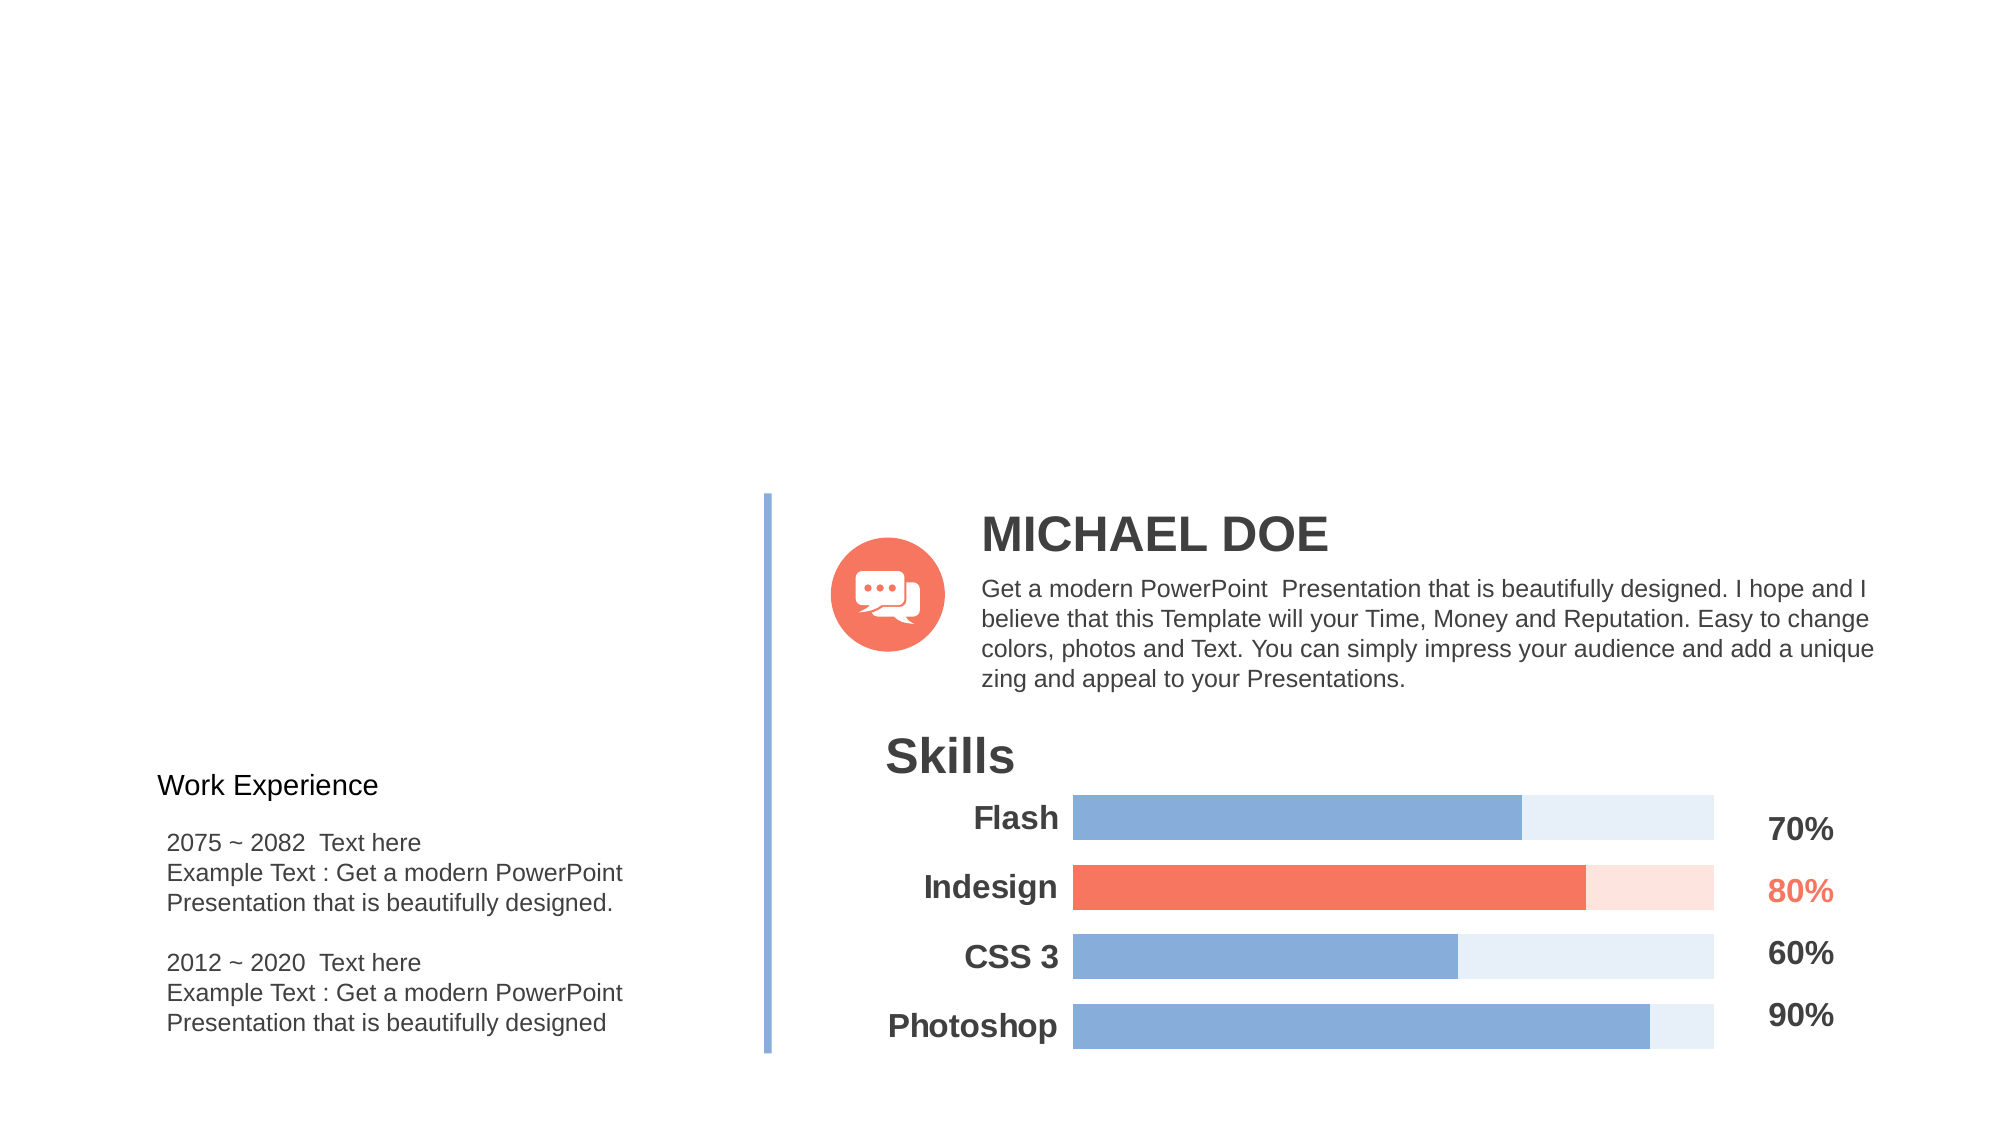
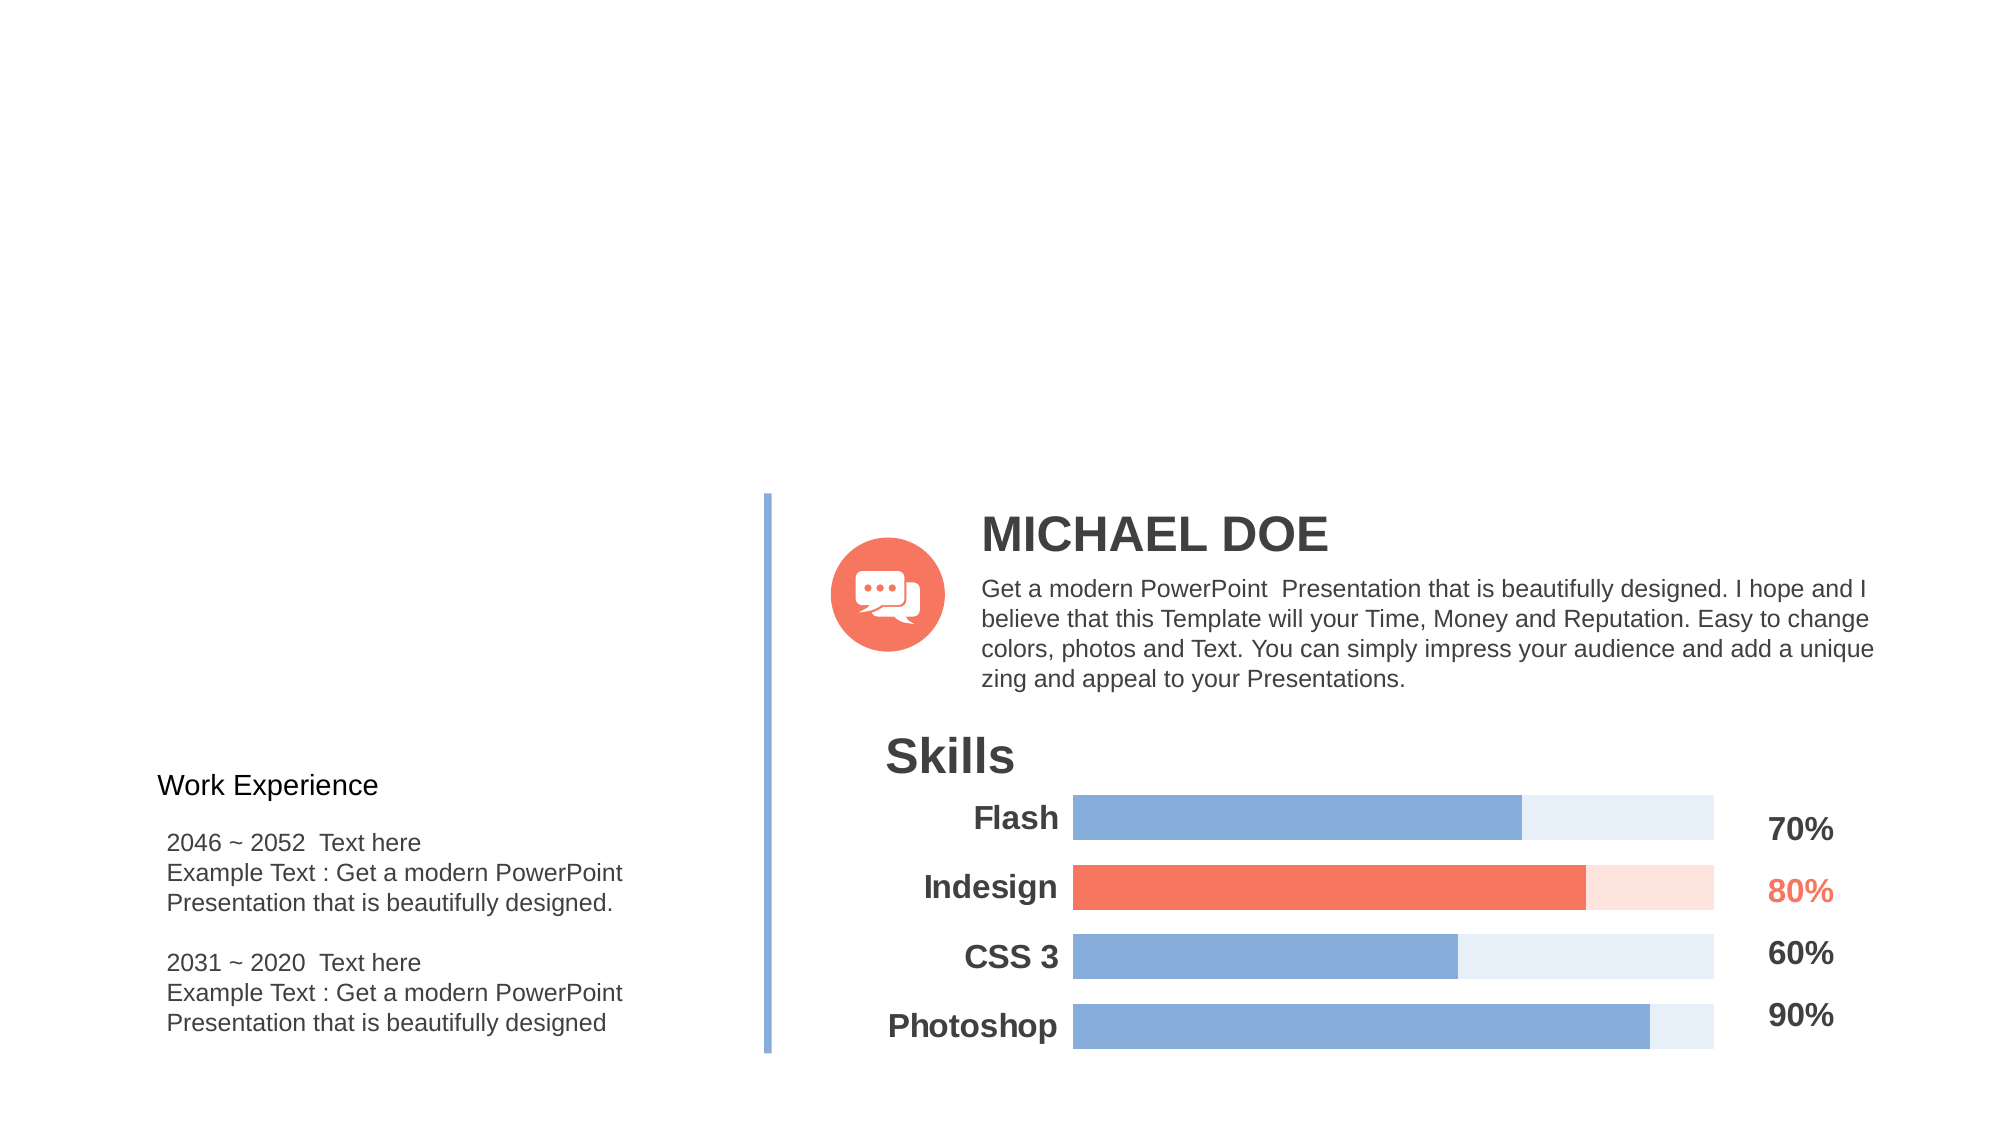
2075: 2075 -> 2046
2082: 2082 -> 2052
2012: 2012 -> 2031
